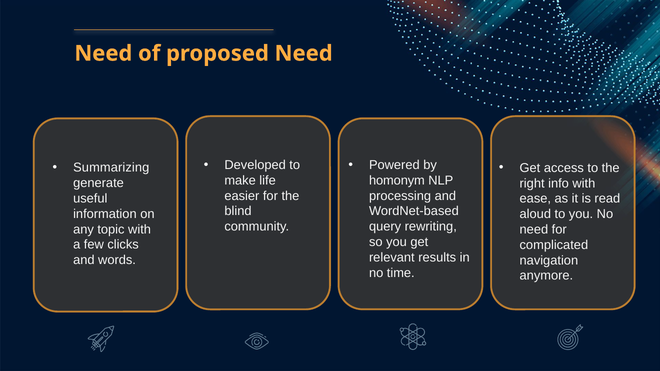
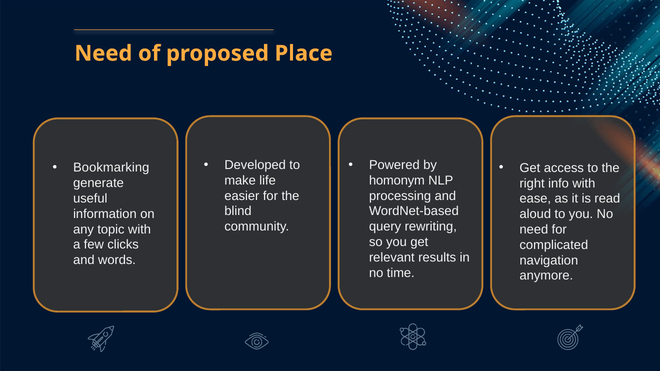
proposed Need: Need -> Place
Summarizing: Summarizing -> Bookmarking
